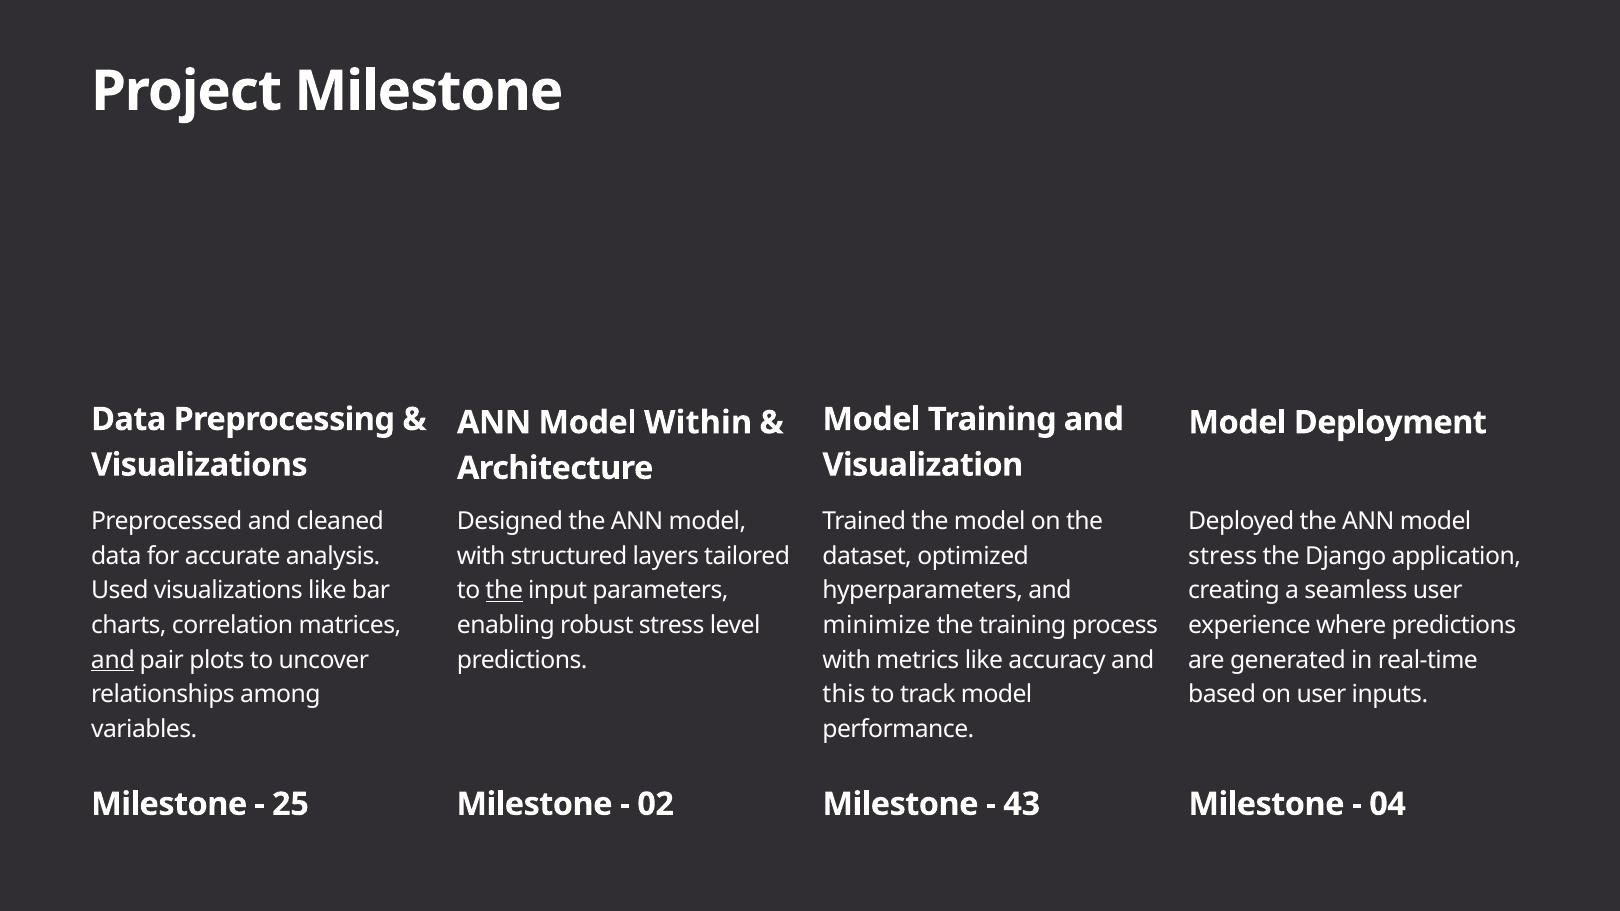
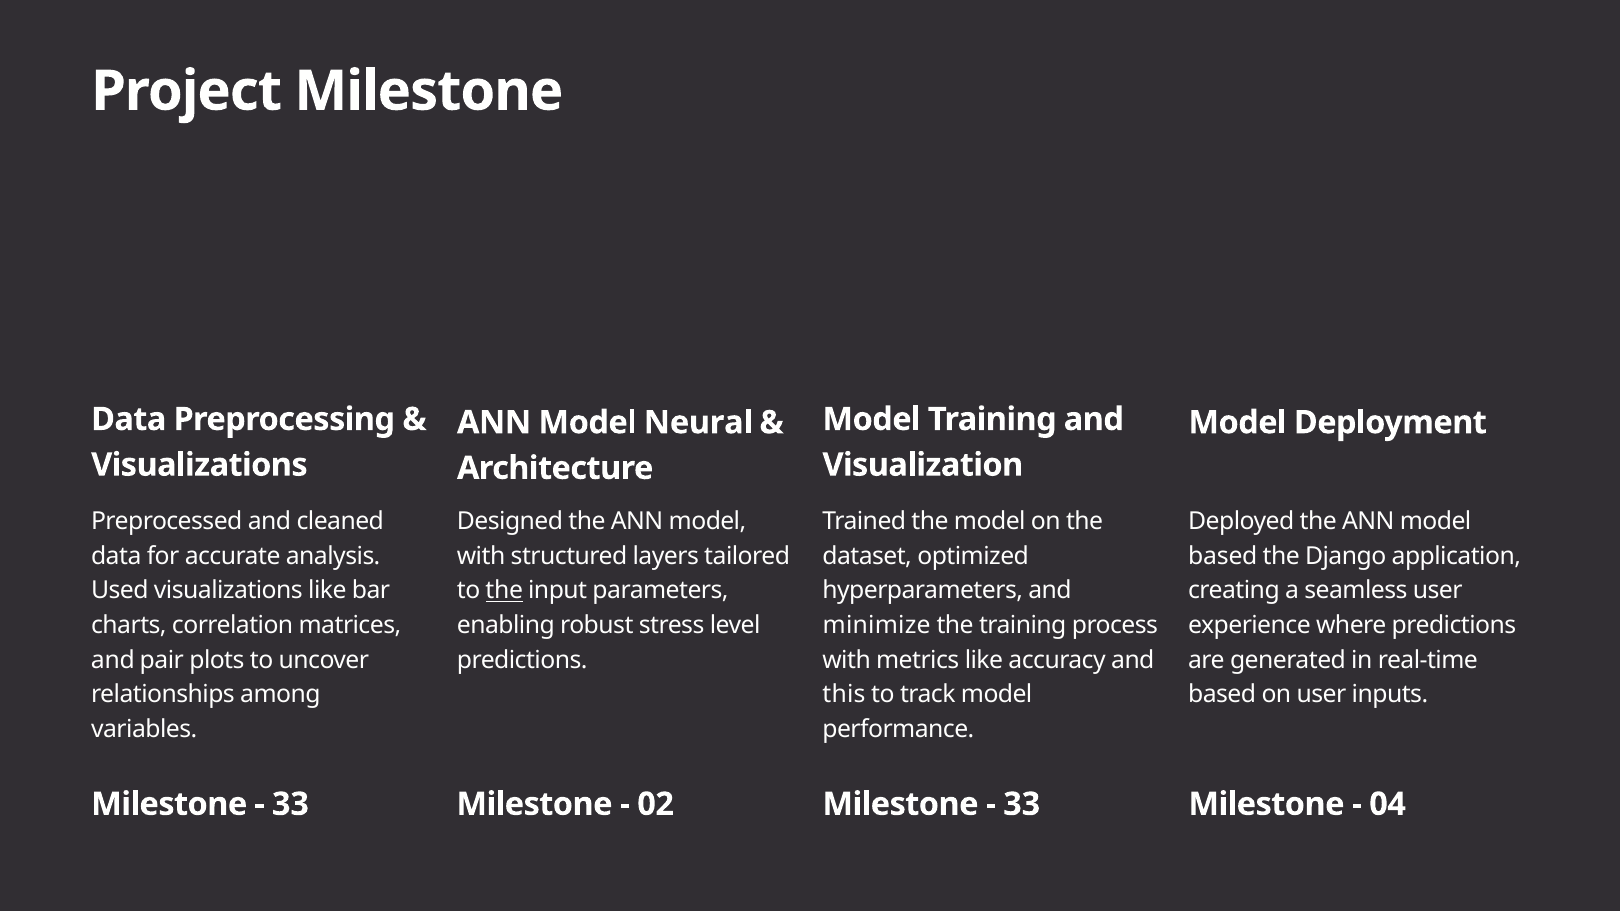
Within: Within -> Neural
stress at (1223, 556): stress -> based
and at (113, 660) underline: present -> none
25 at (290, 804): 25 -> 33
43 at (1022, 804): 43 -> 33
